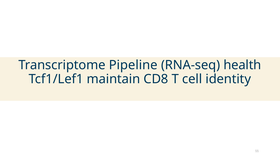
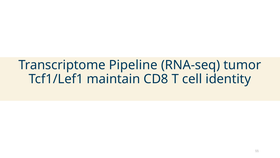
health: health -> tumor
